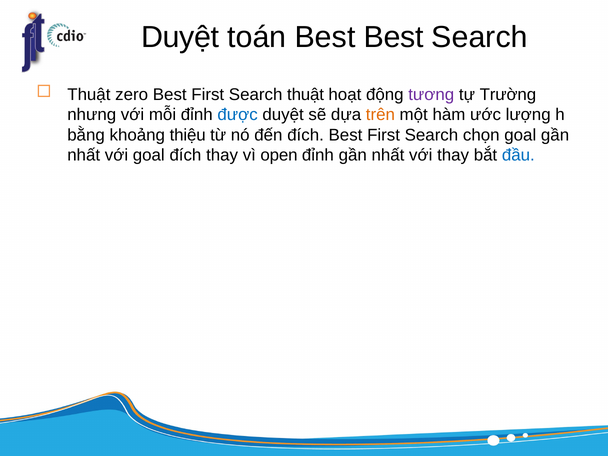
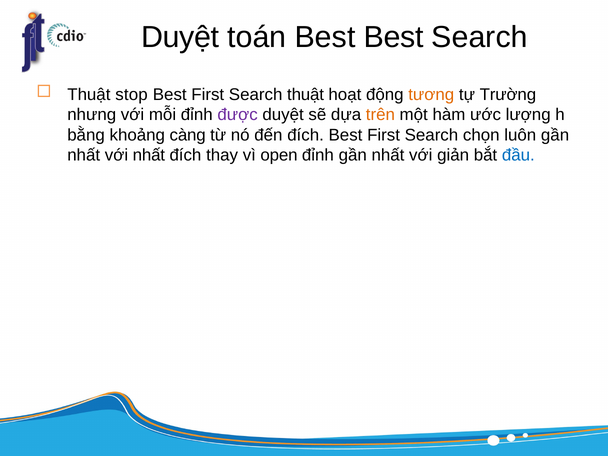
zero: zero -> stop
tương colour: purple -> orange
được colour: blue -> purple
thiệu: thiệu -> càng
chọn goal: goal -> luôn
với goal: goal -> nhất
với thay: thay -> giản
